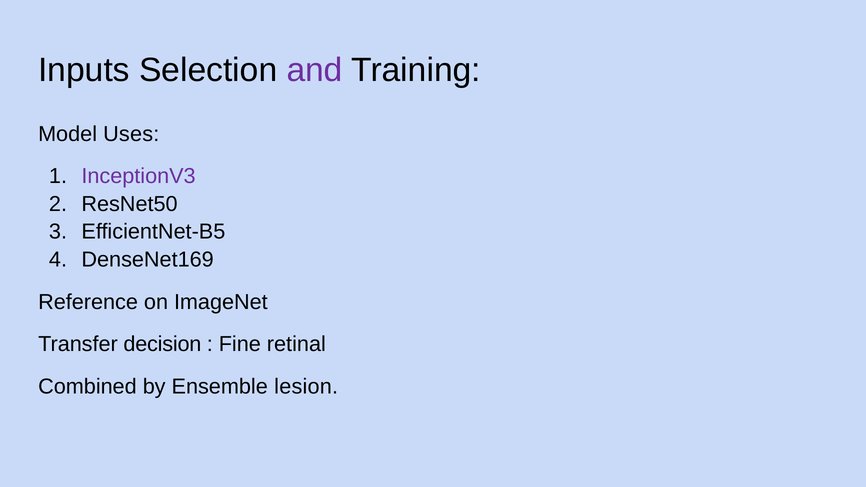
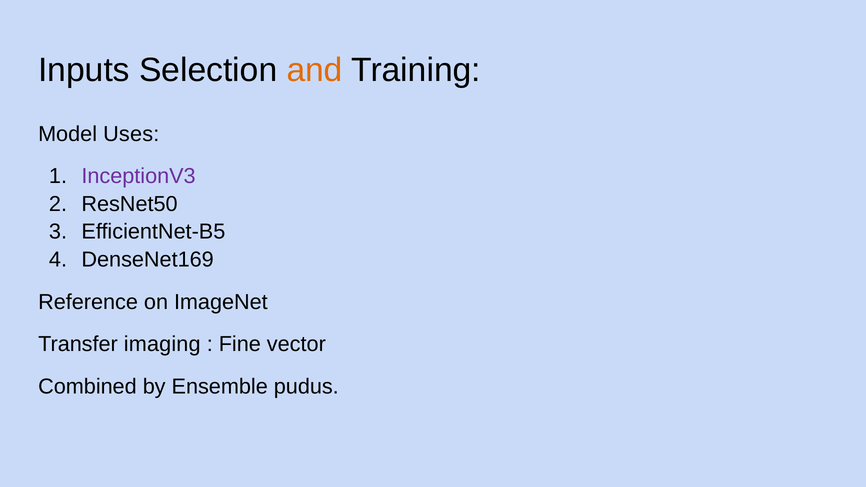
and colour: purple -> orange
decision: decision -> imaging
retinal: retinal -> vector
lesion: lesion -> pudus
